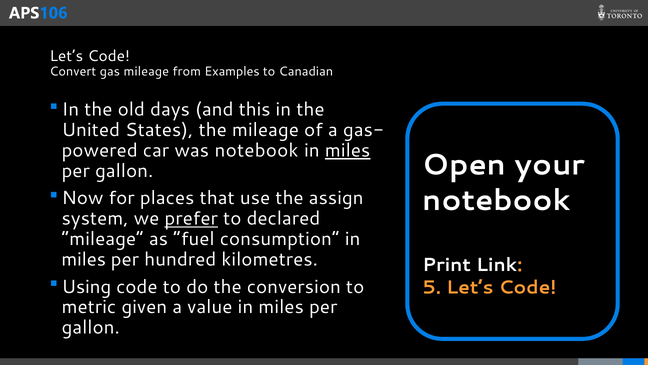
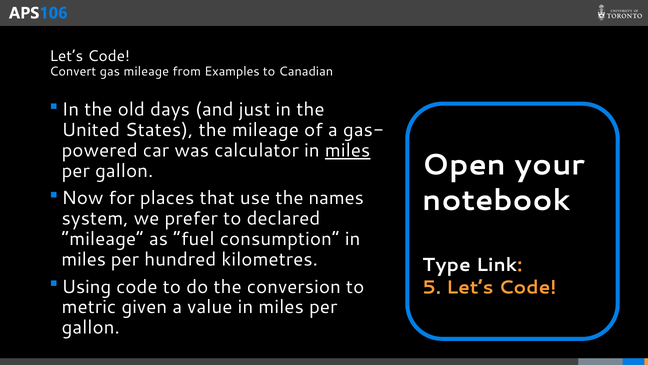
this: this -> just
was notebook: notebook -> calculator
assign: assign -> names
prefer underline: present -> none
Print: Print -> Type
